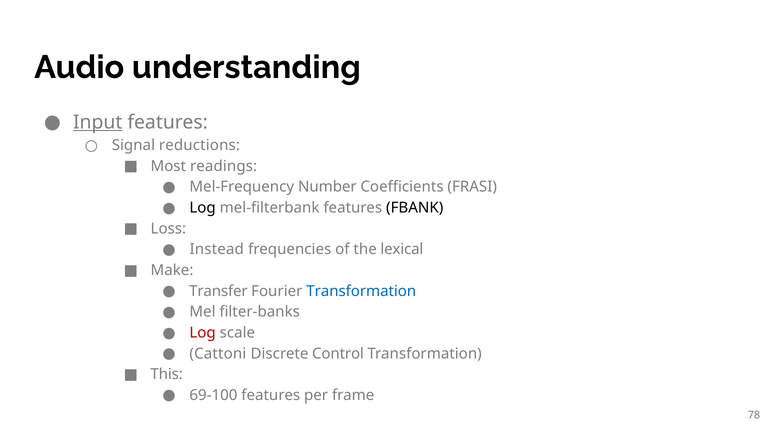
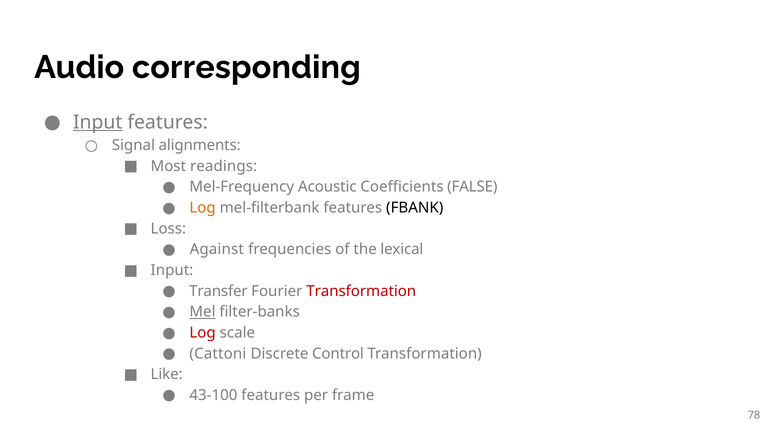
understanding: understanding -> corresponding
reductions: reductions -> alignments
Number: Number -> Acoustic
FRASI: FRASI -> FALSE
Log at (203, 208) colour: black -> orange
Instead: Instead -> Against
Make at (172, 270): Make -> Input
Transformation at (361, 291) colour: blue -> red
Mel underline: none -> present
This: This -> Like
69-100: 69-100 -> 43-100
